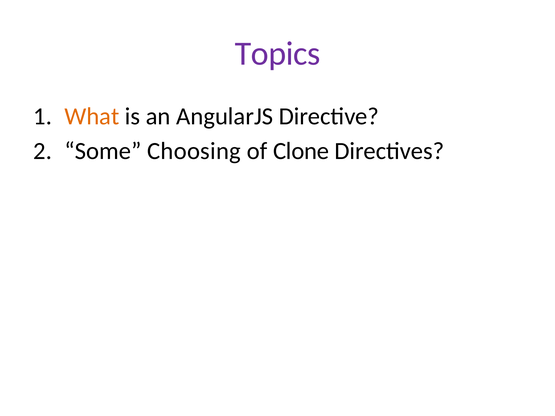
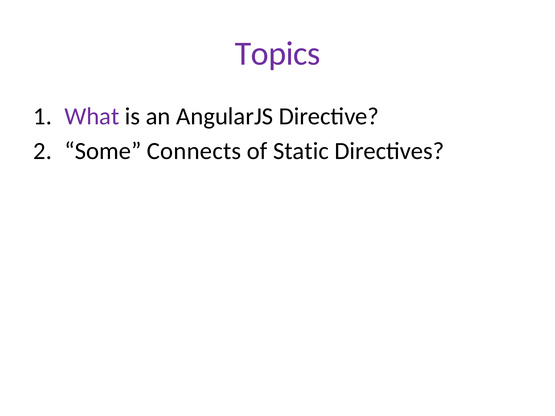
What colour: orange -> purple
Choosing: Choosing -> Connects
Clone: Clone -> Static
